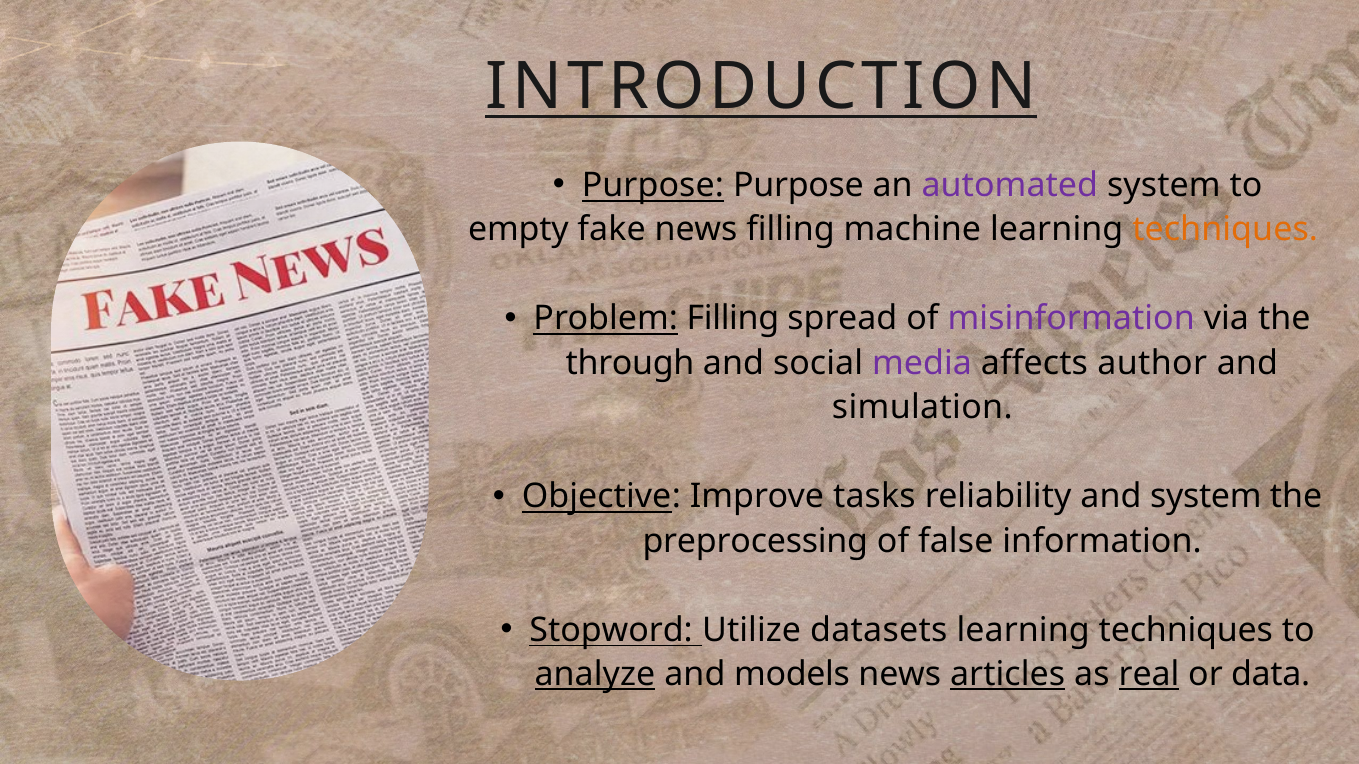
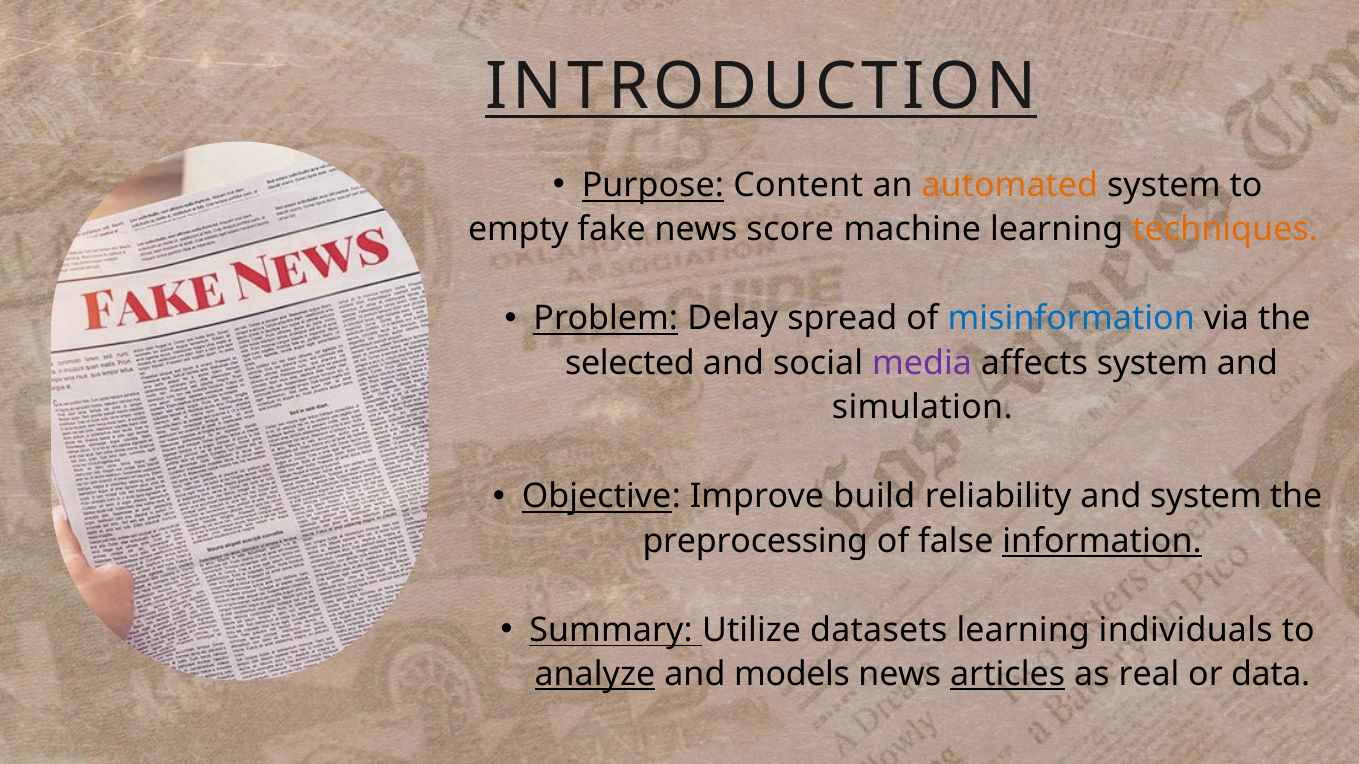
Purpose Purpose: Purpose -> Content
automated colour: purple -> orange
news filling: filling -> score
Problem Filling: Filling -> Delay
misinformation colour: purple -> blue
through: through -> selected
affects author: author -> system
tasks: tasks -> build
information underline: none -> present
Stopword: Stopword -> Summary
techniques at (1186, 630): techniques -> individuals
real underline: present -> none
